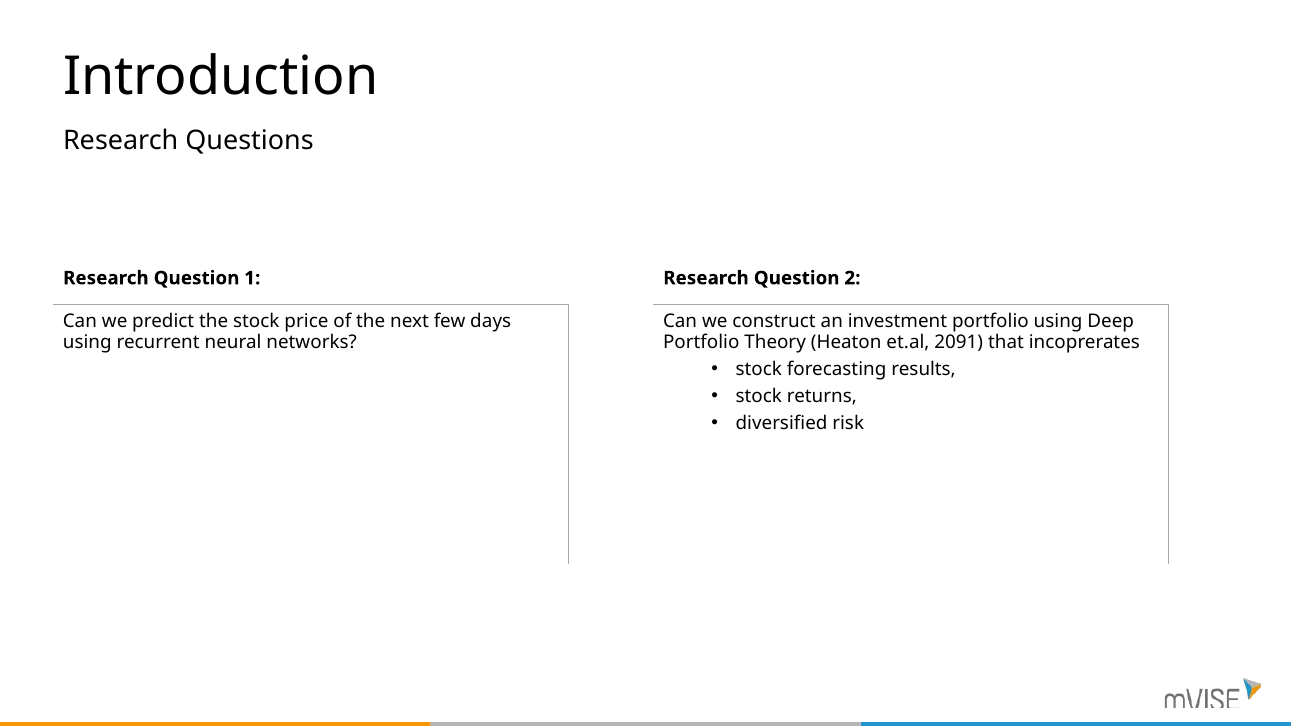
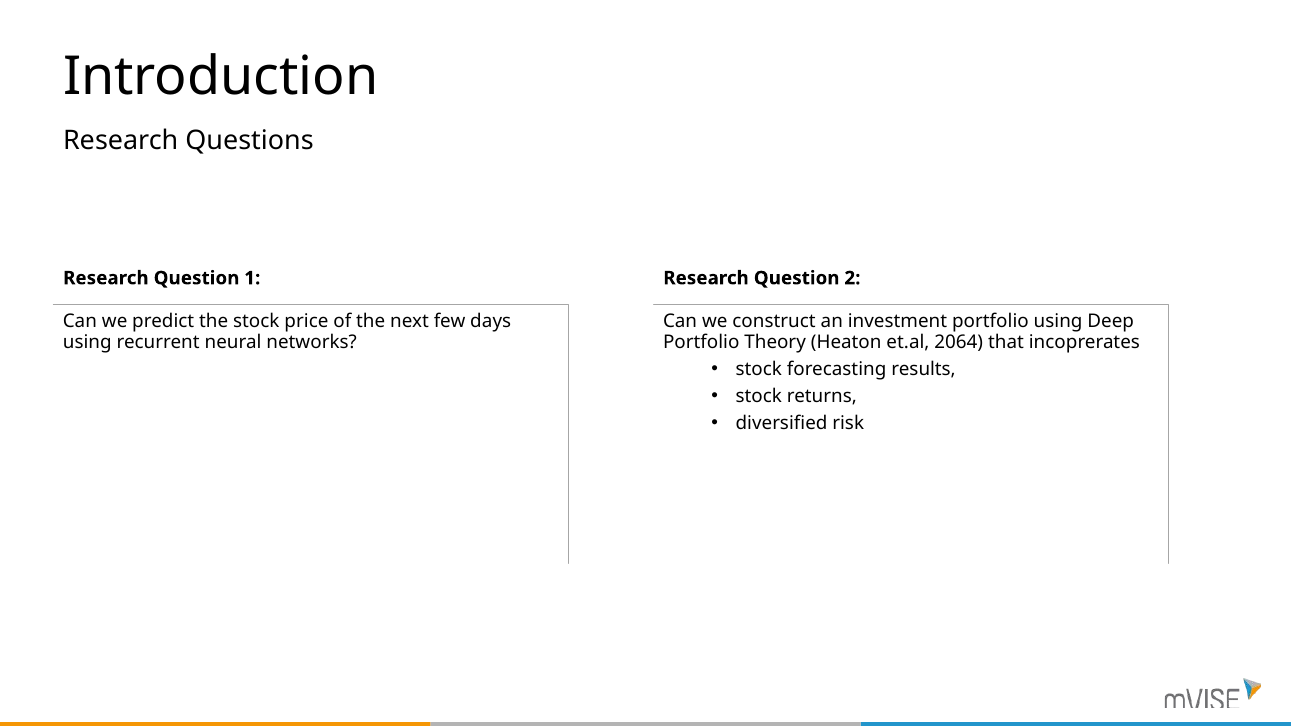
2091: 2091 -> 2064
